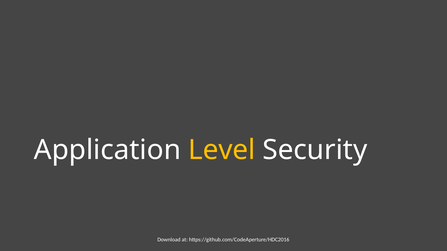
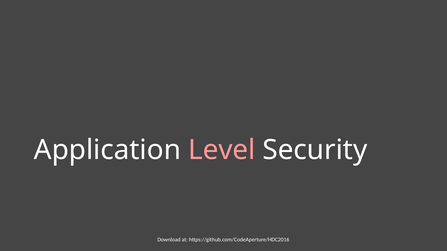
Level colour: yellow -> pink
